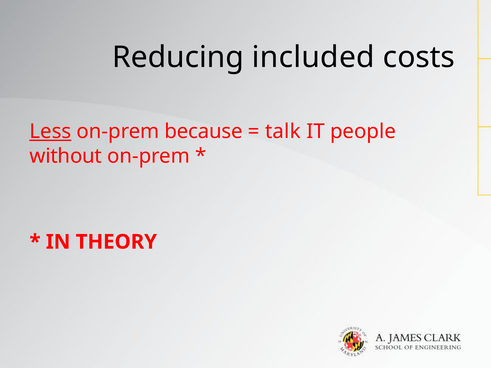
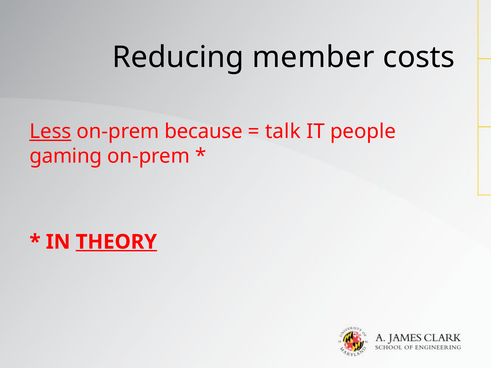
included: included -> member
without: without -> gaming
THEORY underline: none -> present
